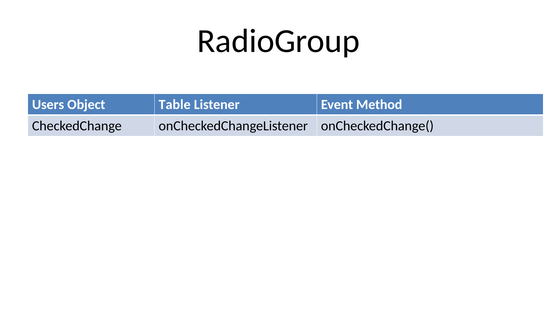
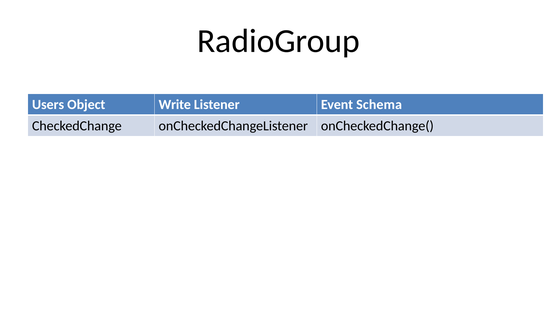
Table: Table -> Write
Method: Method -> Schema
